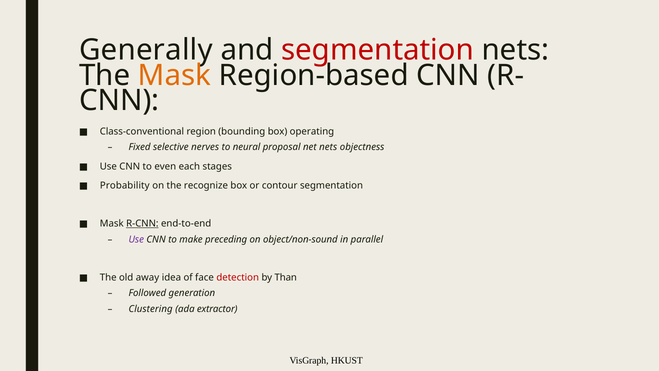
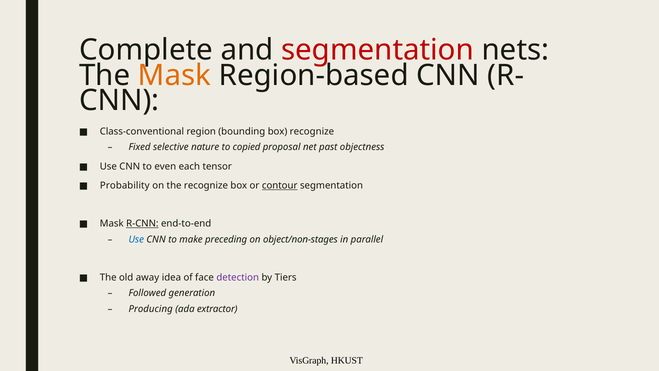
Generally: Generally -> Complete
box operating: operating -> recognize
nerves: nerves -> nature
neural: neural -> copied
net nets: nets -> past
stages: stages -> tensor
contour underline: none -> present
Use at (136, 239) colour: purple -> blue
object/non-sound: object/non-sound -> object/non-stages
detection colour: red -> purple
Than: Than -> Tiers
Clustering: Clustering -> Producing
